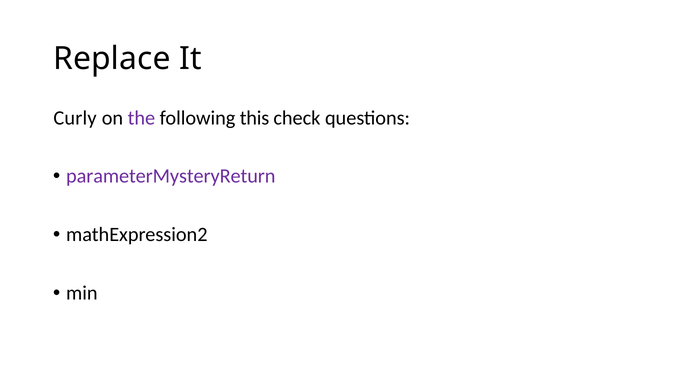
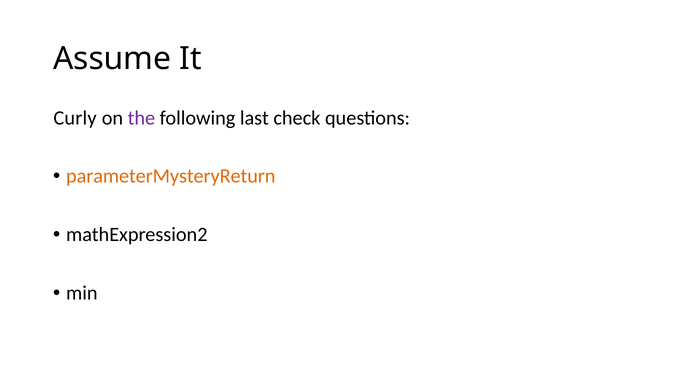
Replace: Replace -> Assume
this: this -> last
parameterMysteryReturn colour: purple -> orange
